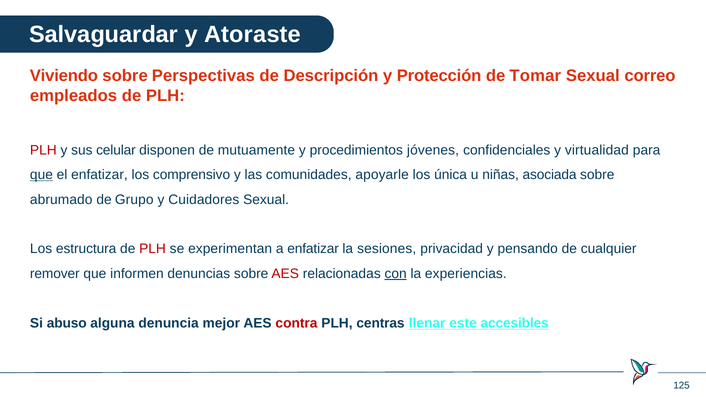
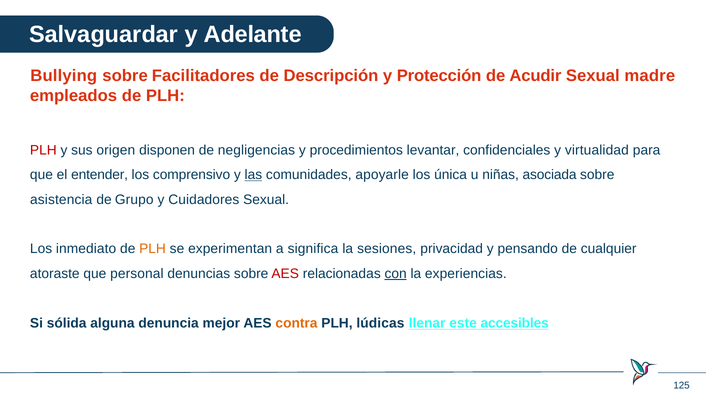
Atoraste: Atoraste -> Adelante
Viviendo: Viviendo -> Bullying
Perspectivas: Perspectivas -> Facilitadores
Tomar: Tomar -> Acudir
correo: correo -> madre
celular: celular -> origen
mutuamente: mutuamente -> negligencias
jóvenes: jóvenes -> levantar
que at (41, 175) underline: present -> none
el enfatizar: enfatizar -> entender
las underline: none -> present
abrumado: abrumado -> asistencia
estructura: estructura -> inmediato
PLH at (153, 249) colour: red -> orange
a enfatizar: enfatizar -> significa
remover: remover -> atoraste
informen: informen -> personal
abuso: abuso -> sólida
contra colour: red -> orange
centras: centras -> lúdicas
